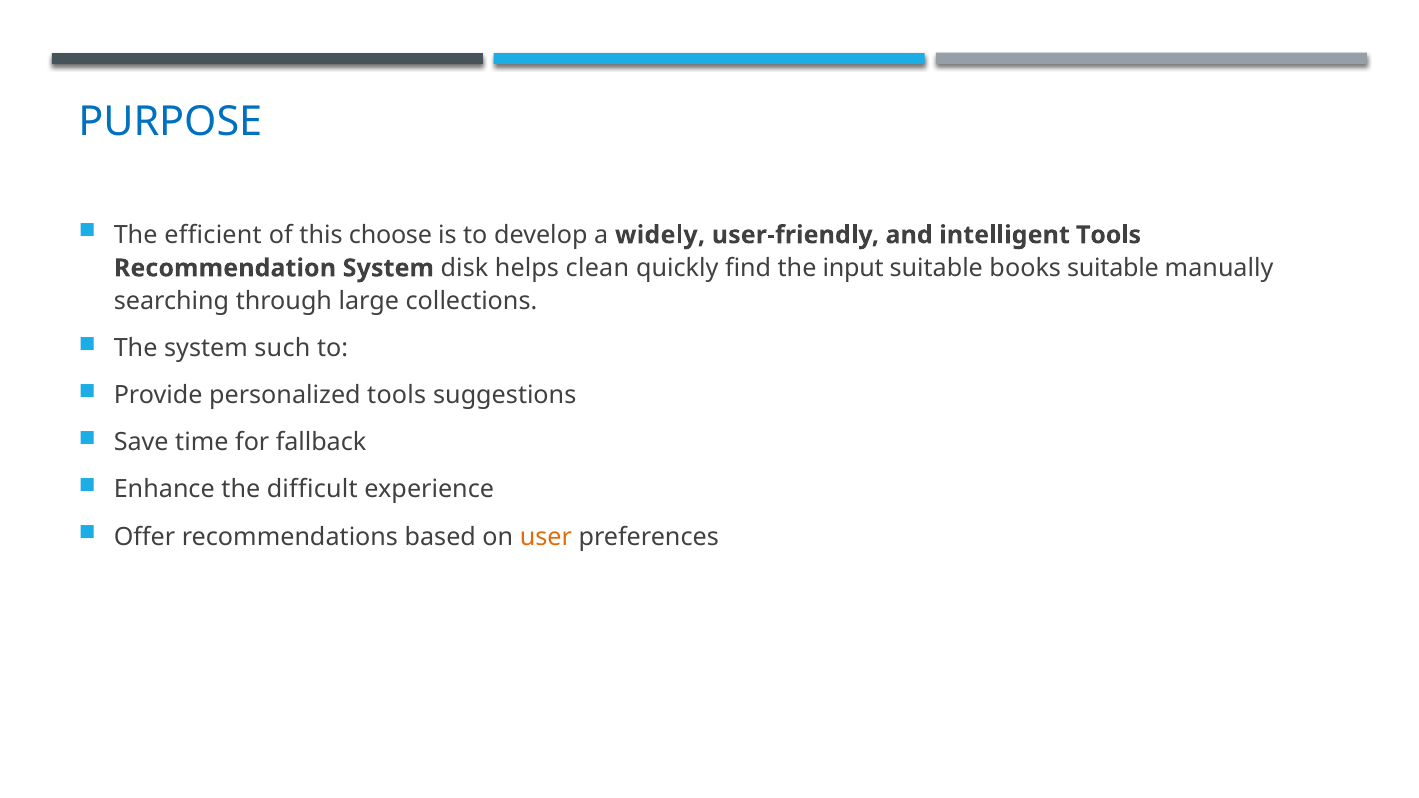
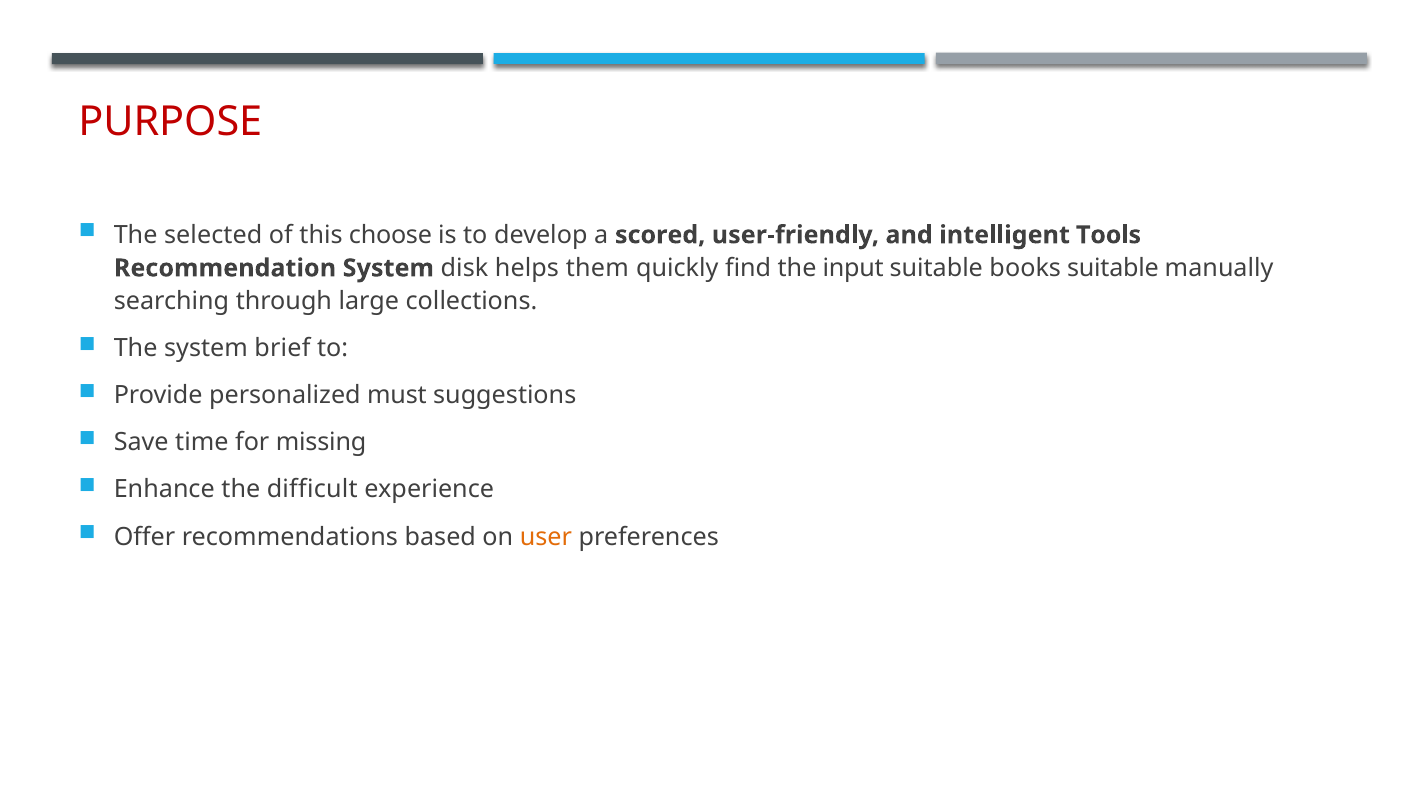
PURPOSE colour: blue -> red
efficient: efficient -> selected
widely: widely -> scored
clean: clean -> them
such: such -> brief
personalized tools: tools -> must
fallback: fallback -> missing
